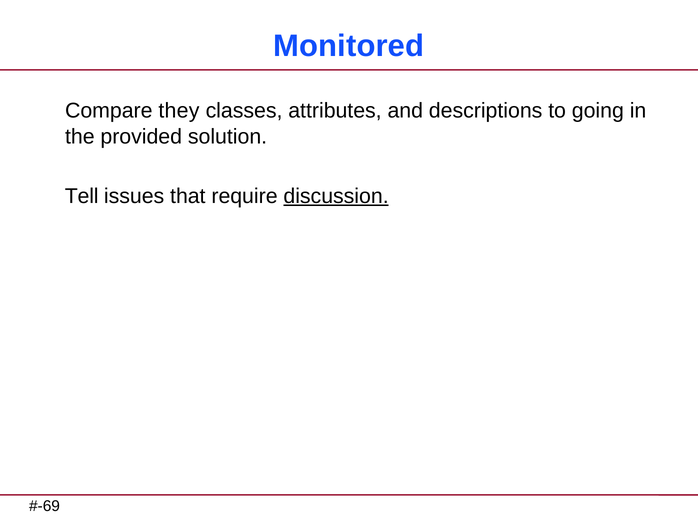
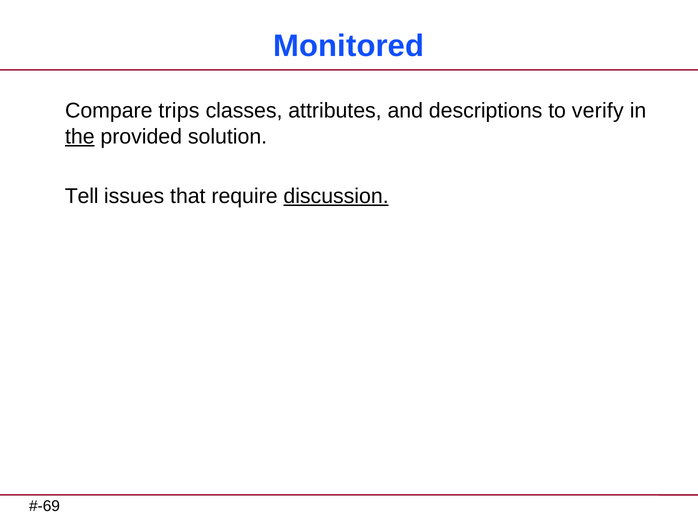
they: they -> trips
going: going -> verify
the underline: none -> present
